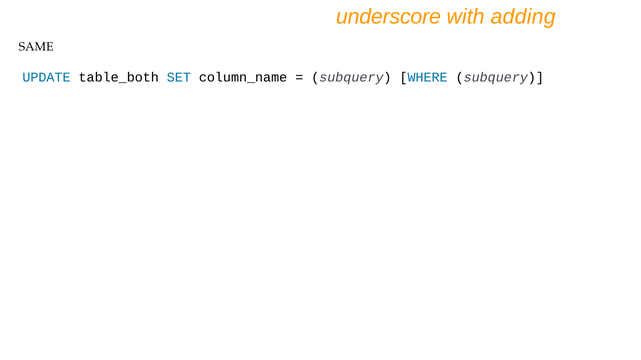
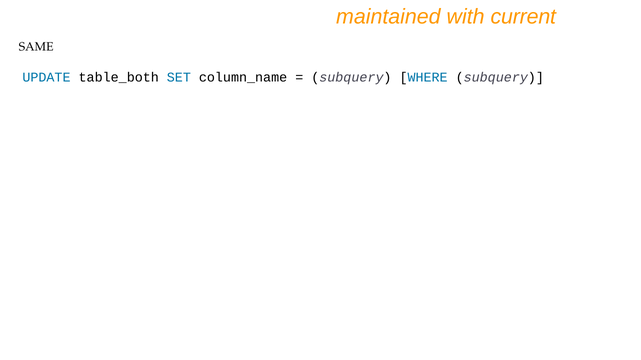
underscore: underscore -> maintained
adding: adding -> current
